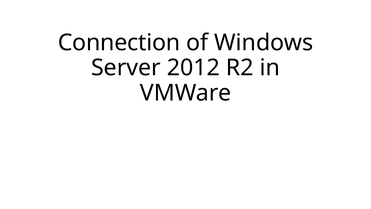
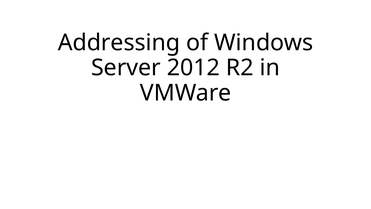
Connection: Connection -> Addressing
